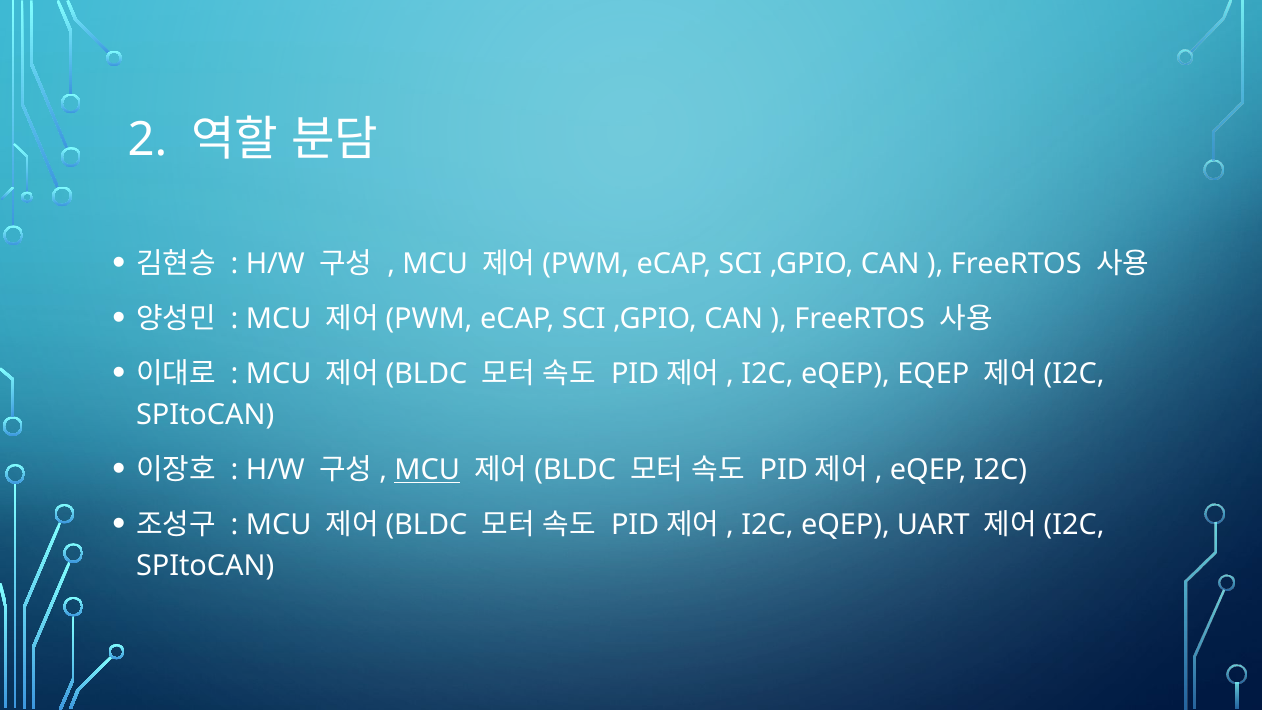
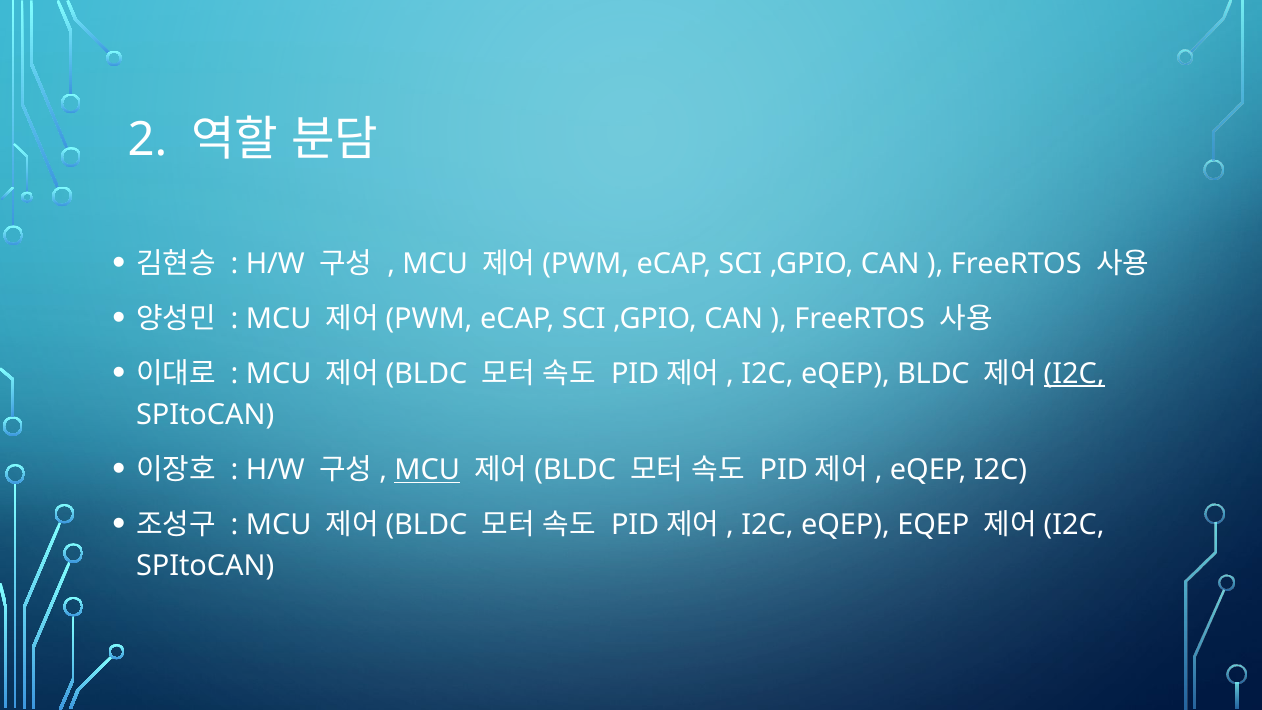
eQEP EQEP: EQEP -> BLDC
I2C at (1074, 373) underline: none -> present
eQEP UART: UART -> EQEP
